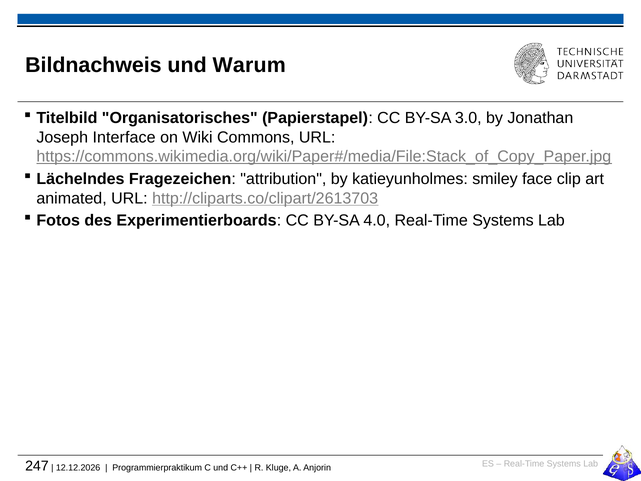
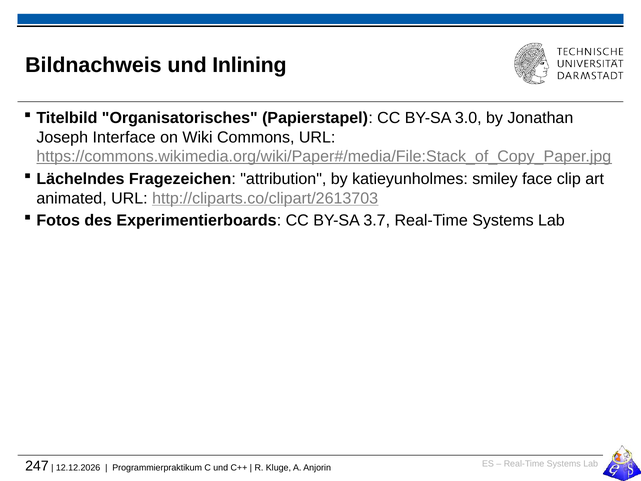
Warum: Warum -> Inlining
4.0: 4.0 -> 3.7
